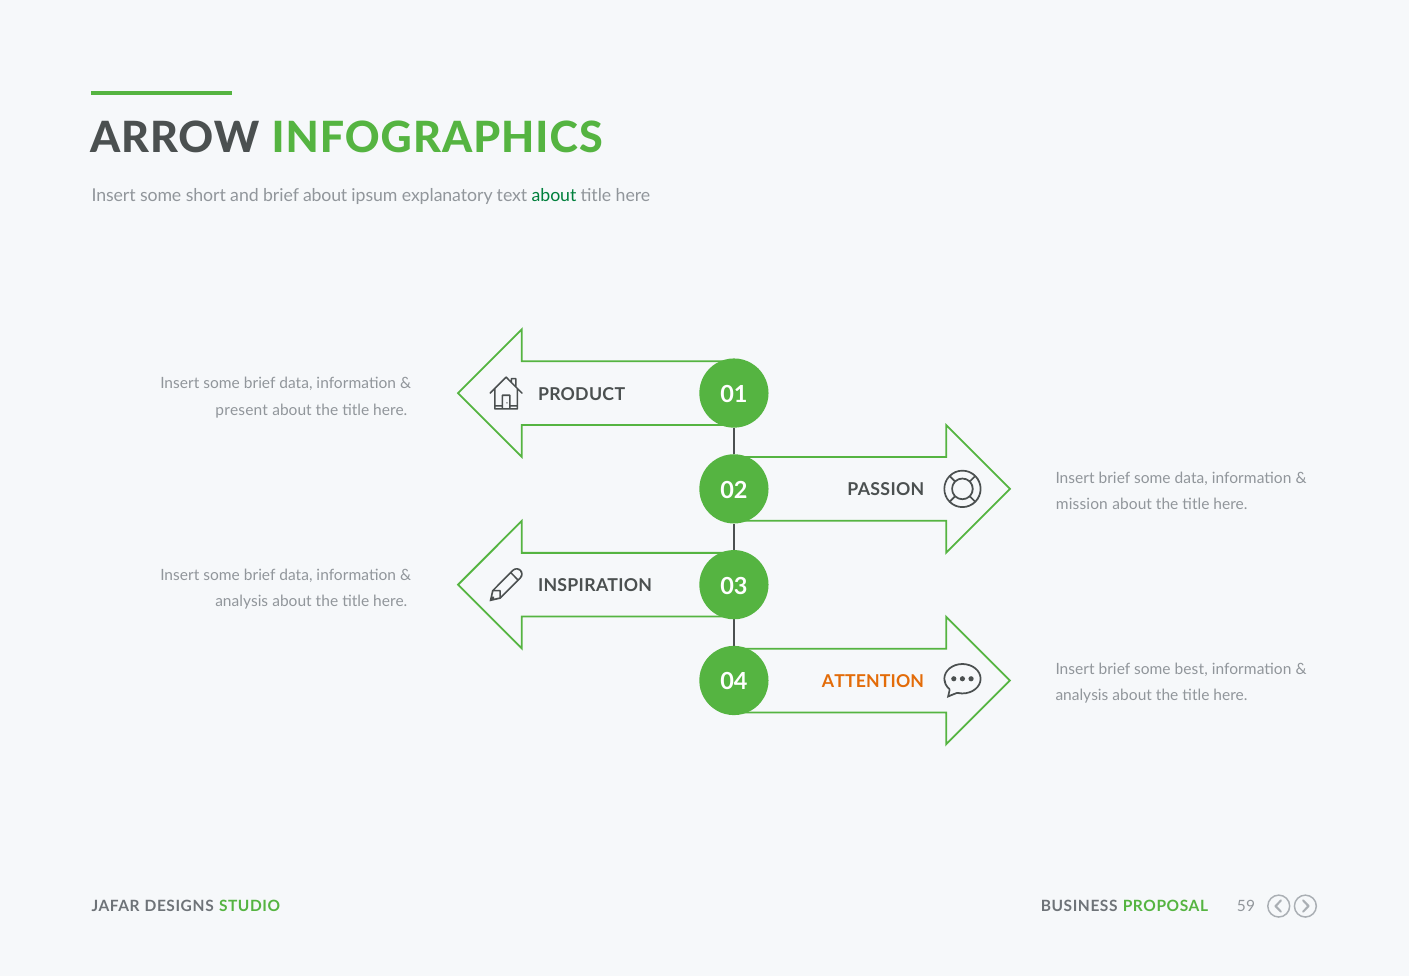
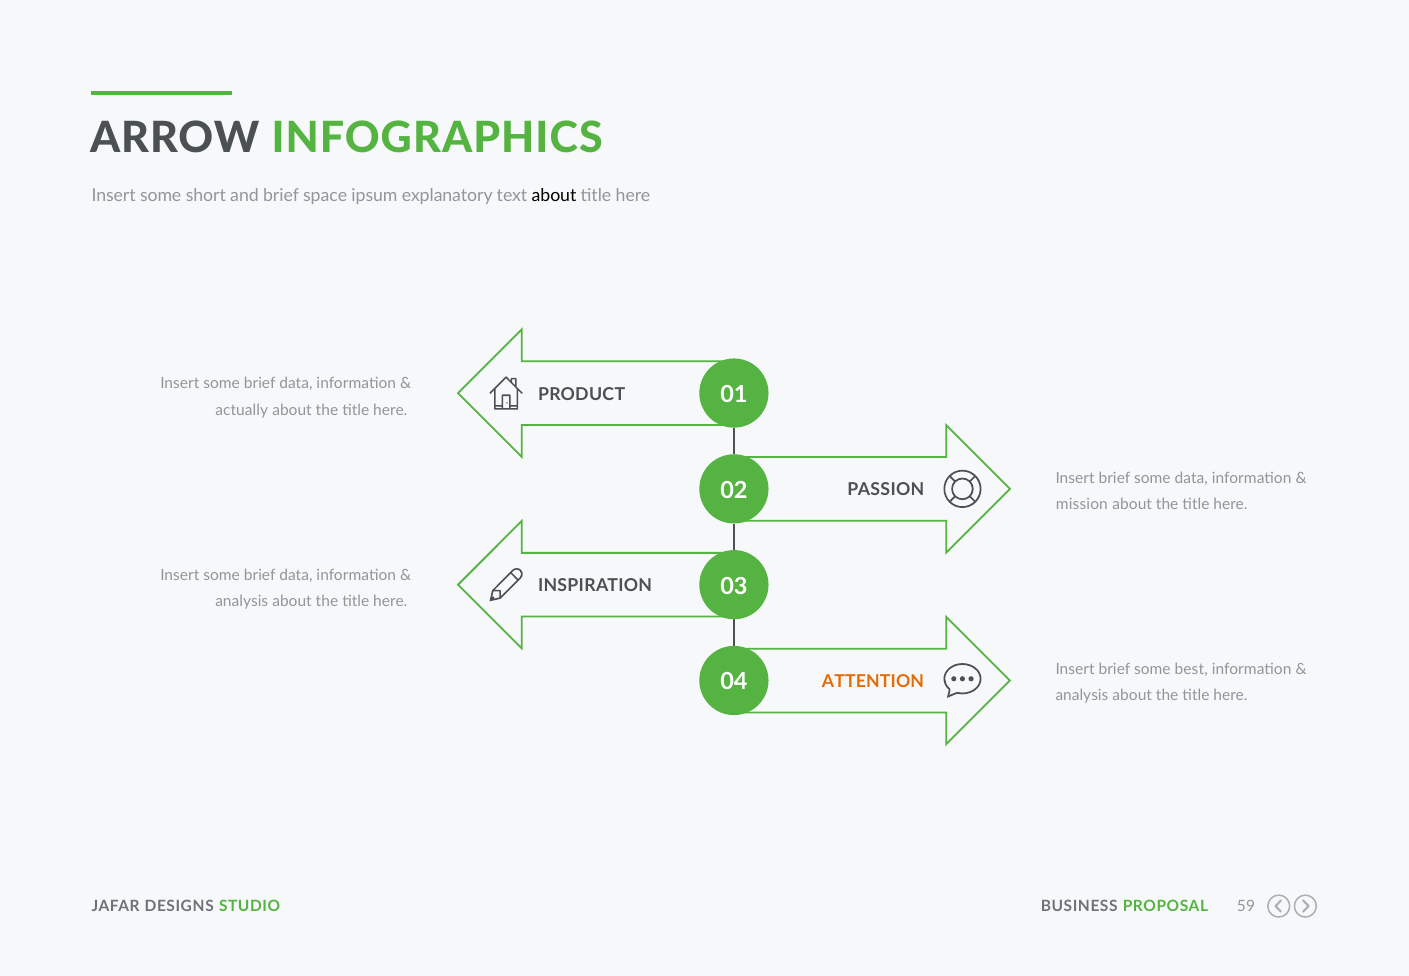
brief about: about -> space
about at (554, 196) colour: green -> black
present: present -> actually
